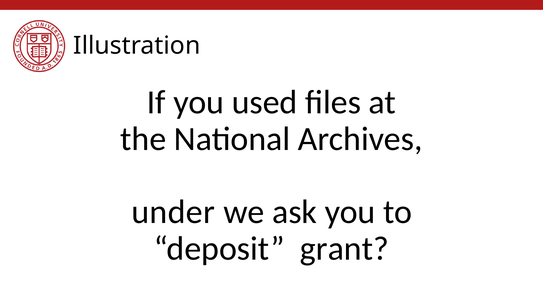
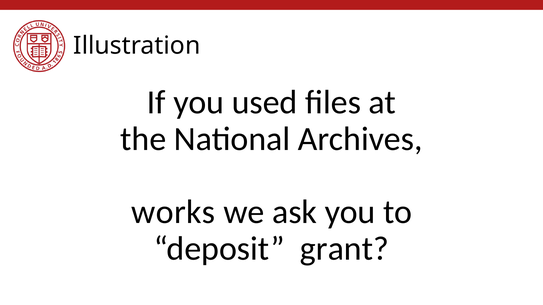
under: under -> works
